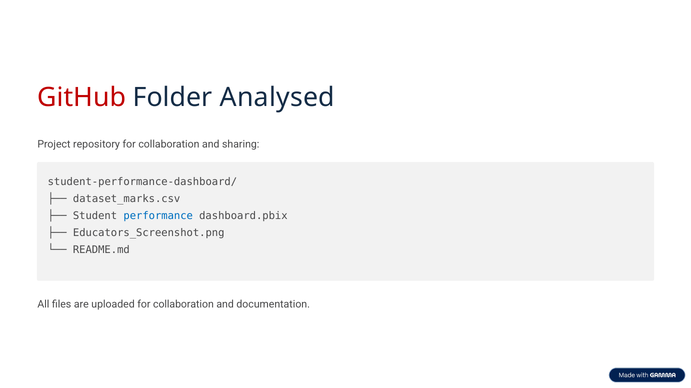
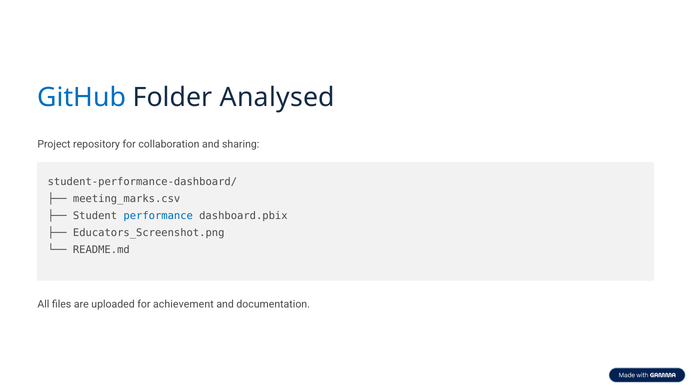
GitHub colour: red -> blue
dataset_marks.csv: dataset_marks.csv -> meeting_marks.csv
uploaded for collaboration: collaboration -> achievement
